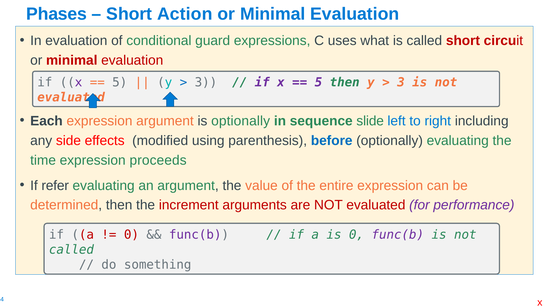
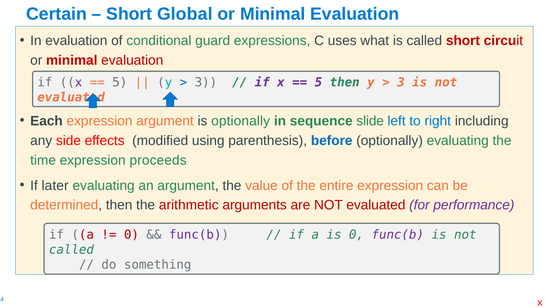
Phases: Phases -> Certain
Action: Action -> Global
refer: refer -> later
increment: increment -> arithmetic
